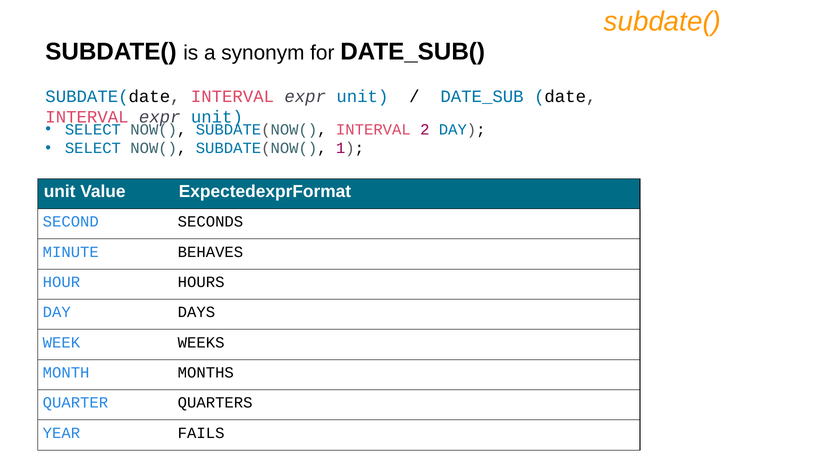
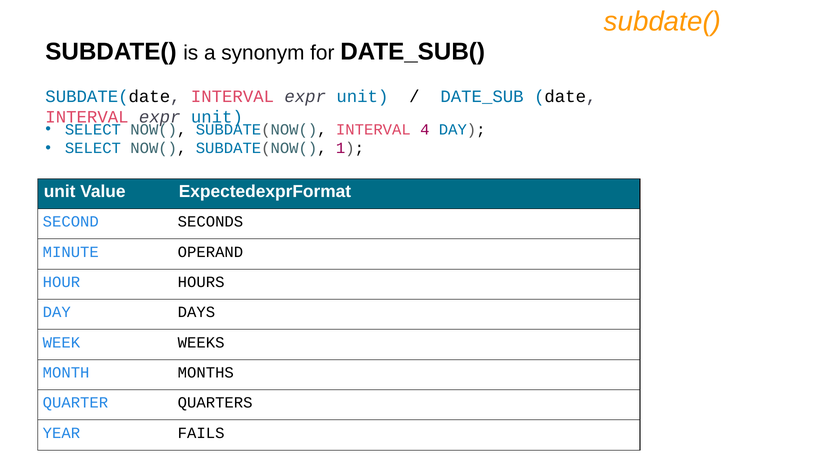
2: 2 -> 4
BEHAVES: BEHAVES -> OPERAND
